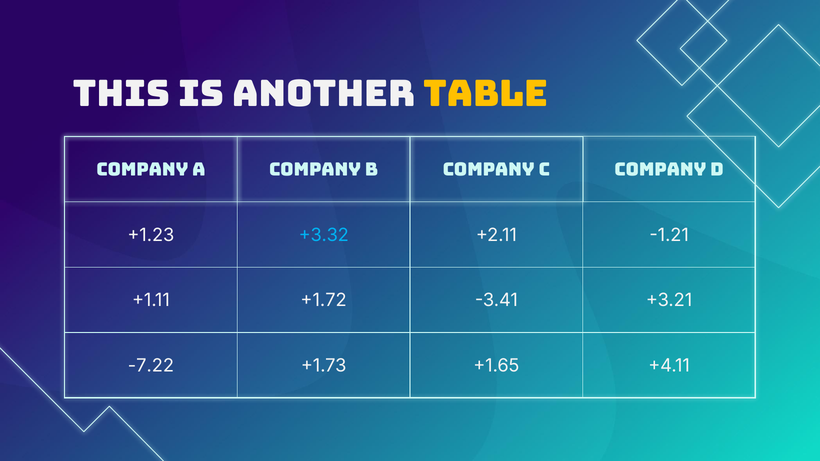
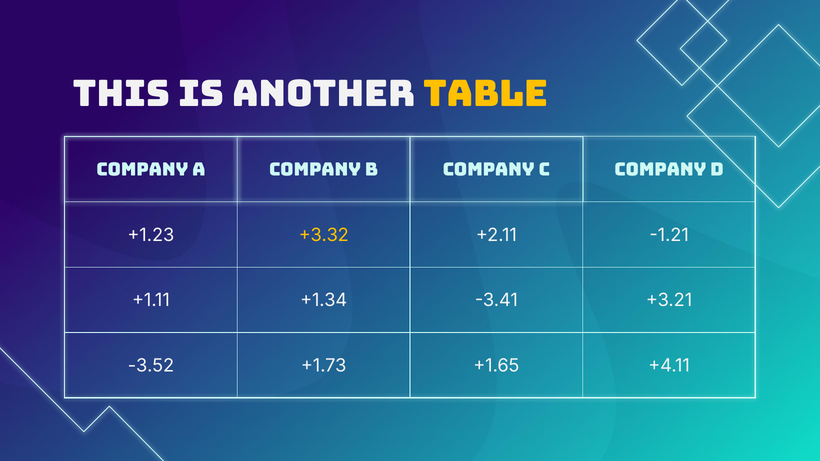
+3.32 colour: light blue -> yellow
+1.72: +1.72 -> +1.34
-7.22: -7.22 -> -3.52
